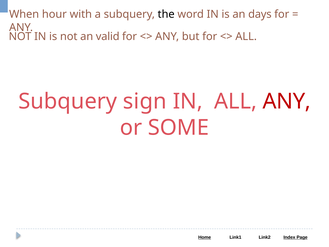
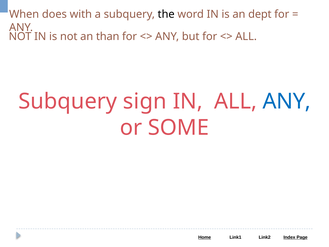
hour: hour -> does
days: days -> dept
valid: valid -> than
ANY at (287, 101) colour: red -> blue
